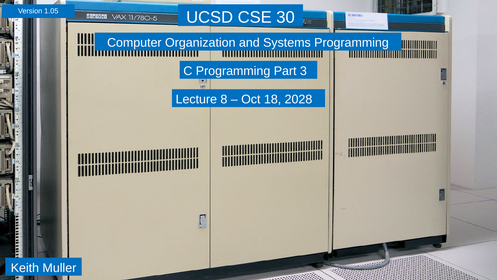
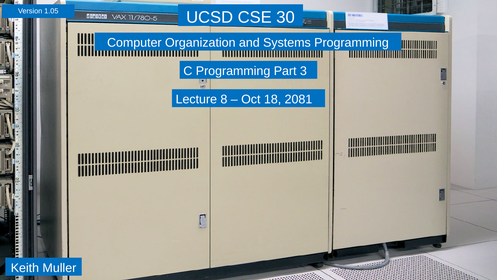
2028: 2028 -> 2081
